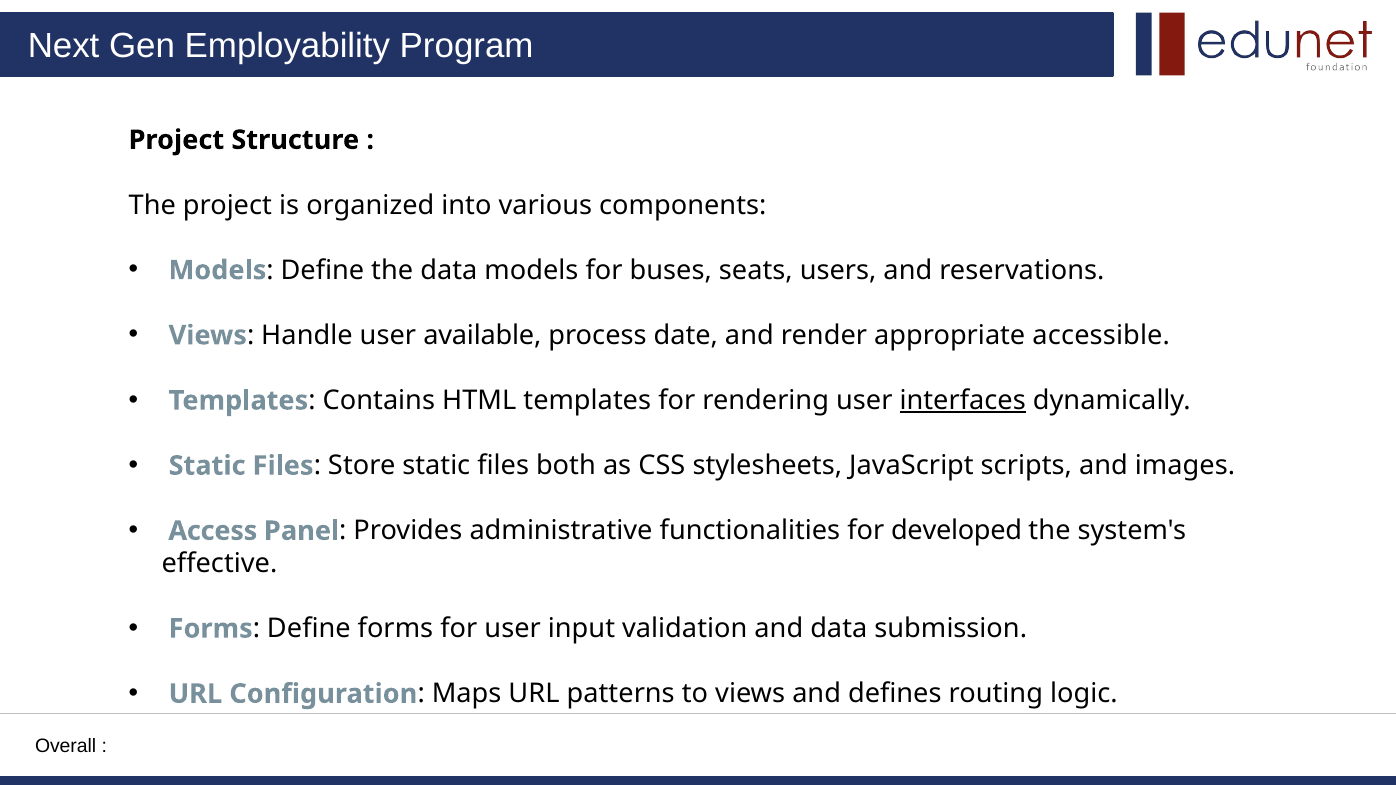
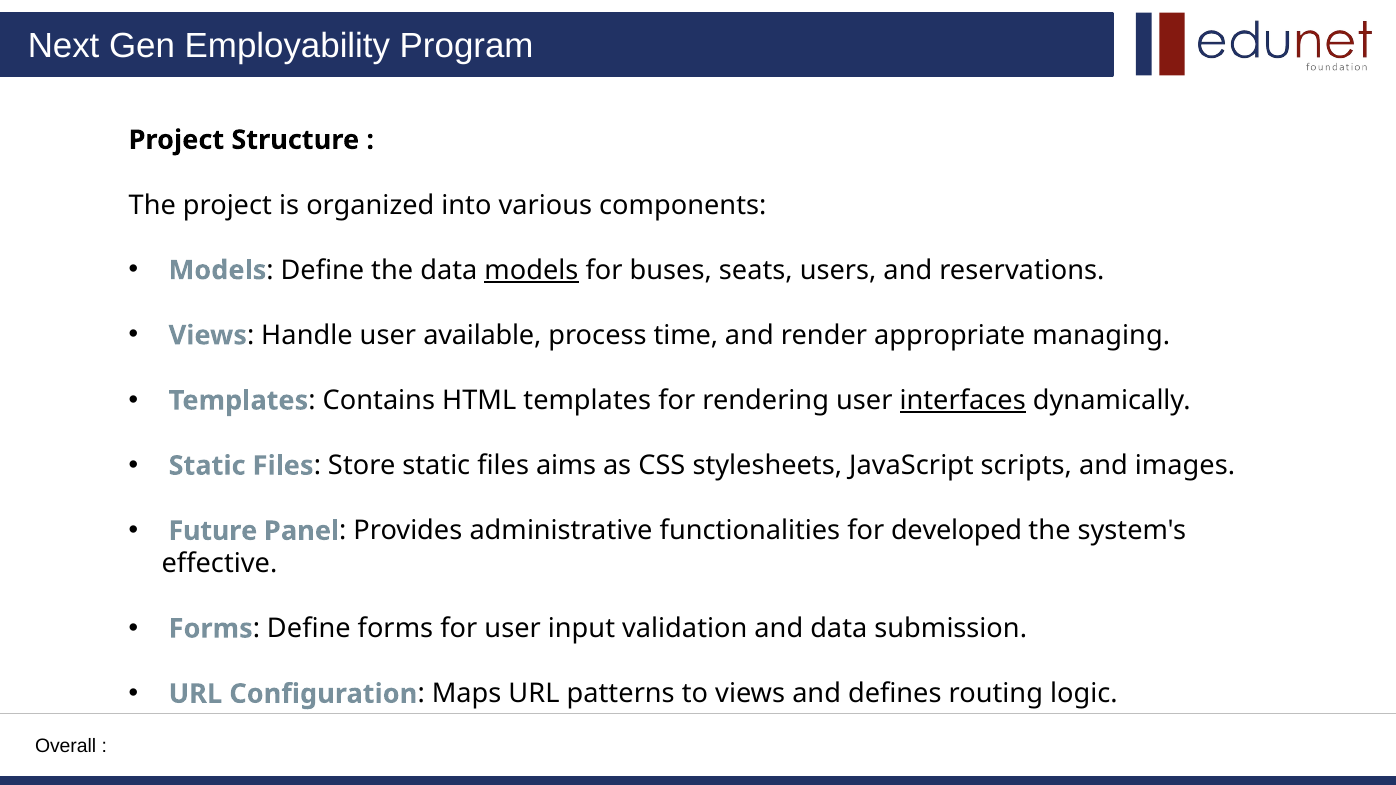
models at (531, 270) underline: none -> present
date: date -> time
accessible: accessible -> managing
both: both -> aims
Access: Access -> Future
